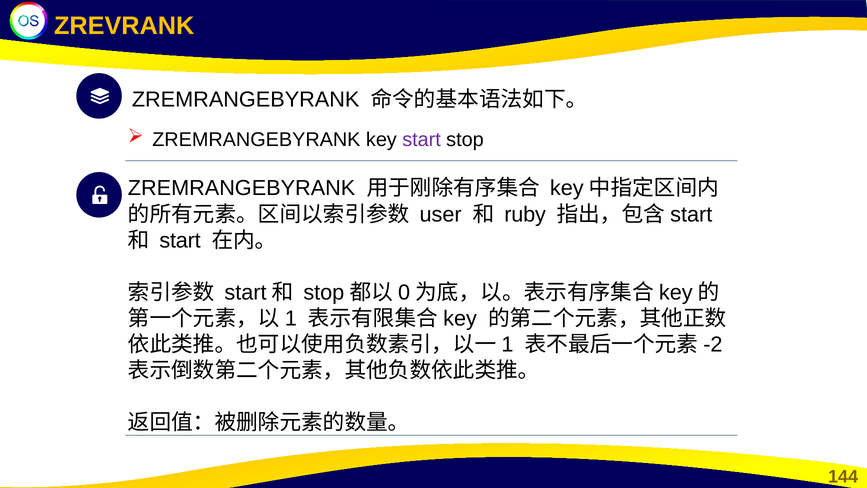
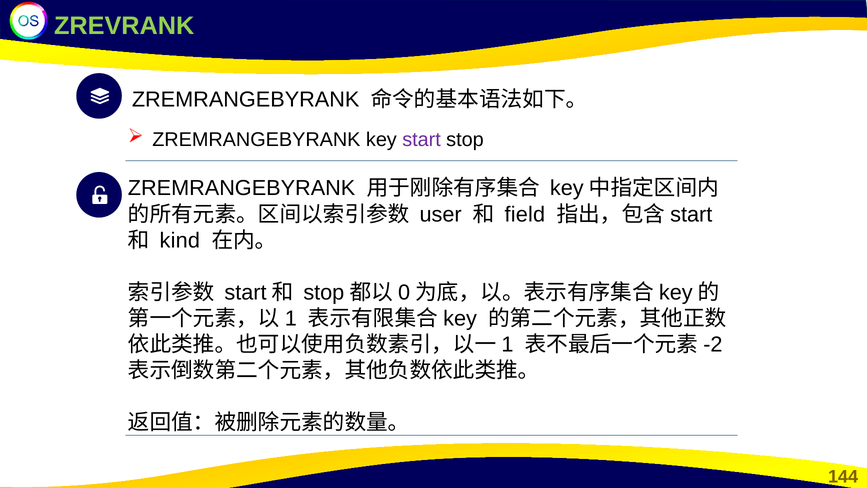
ZREVRANK colour: yellow -> light green
ruby: ruby -> field
start at (180, 240): start -> kind
